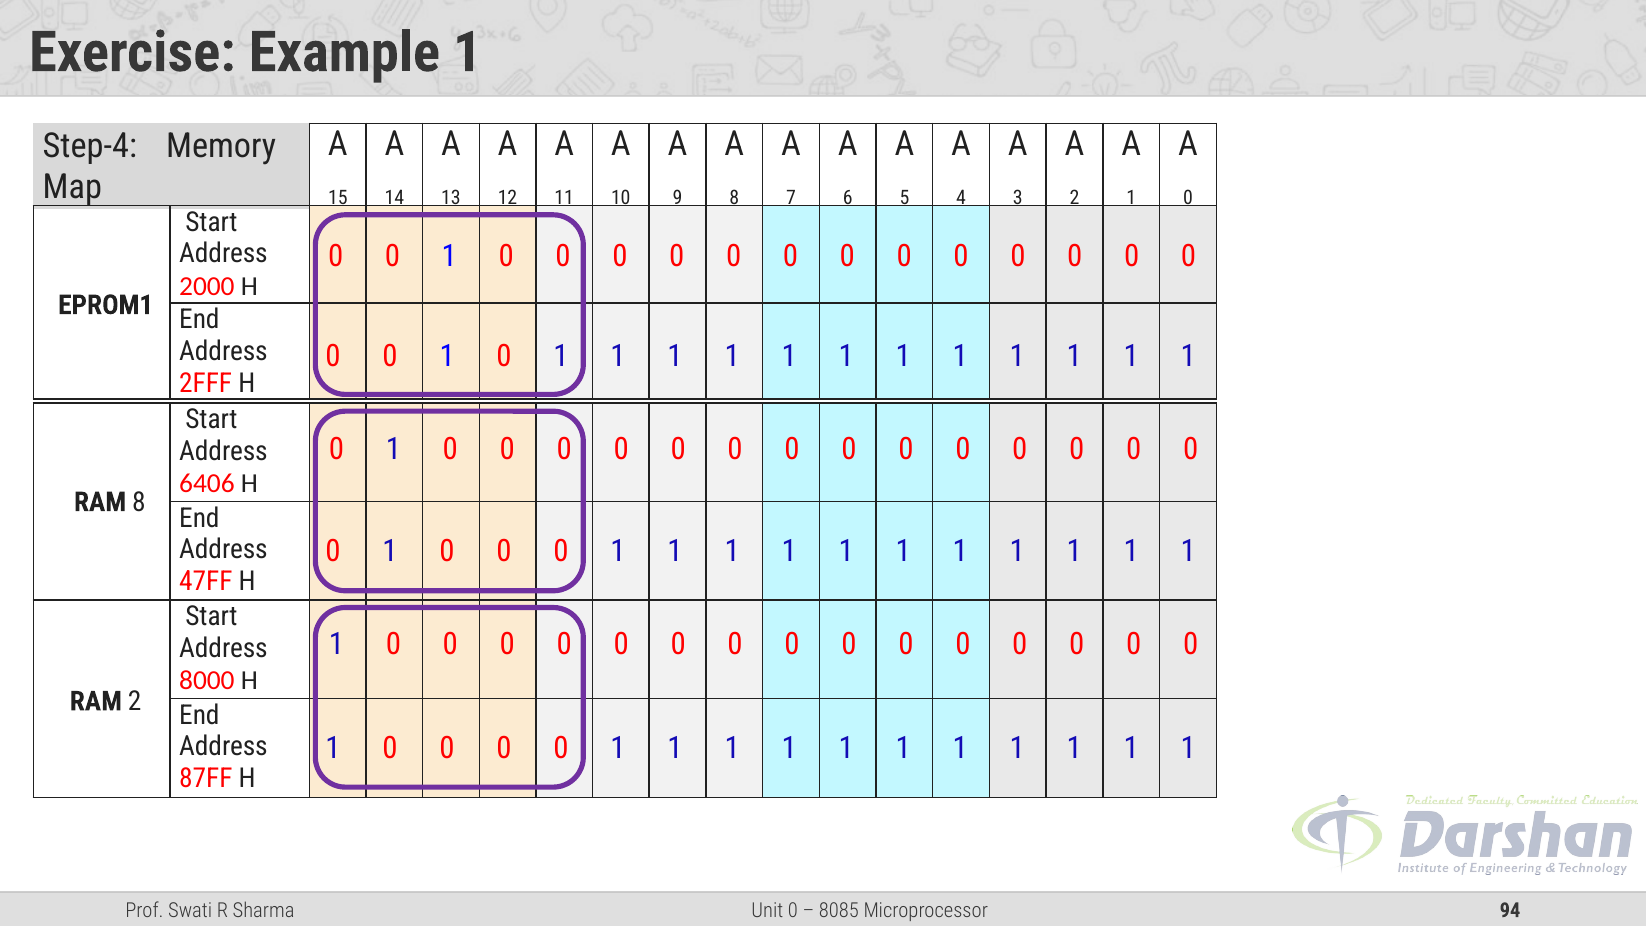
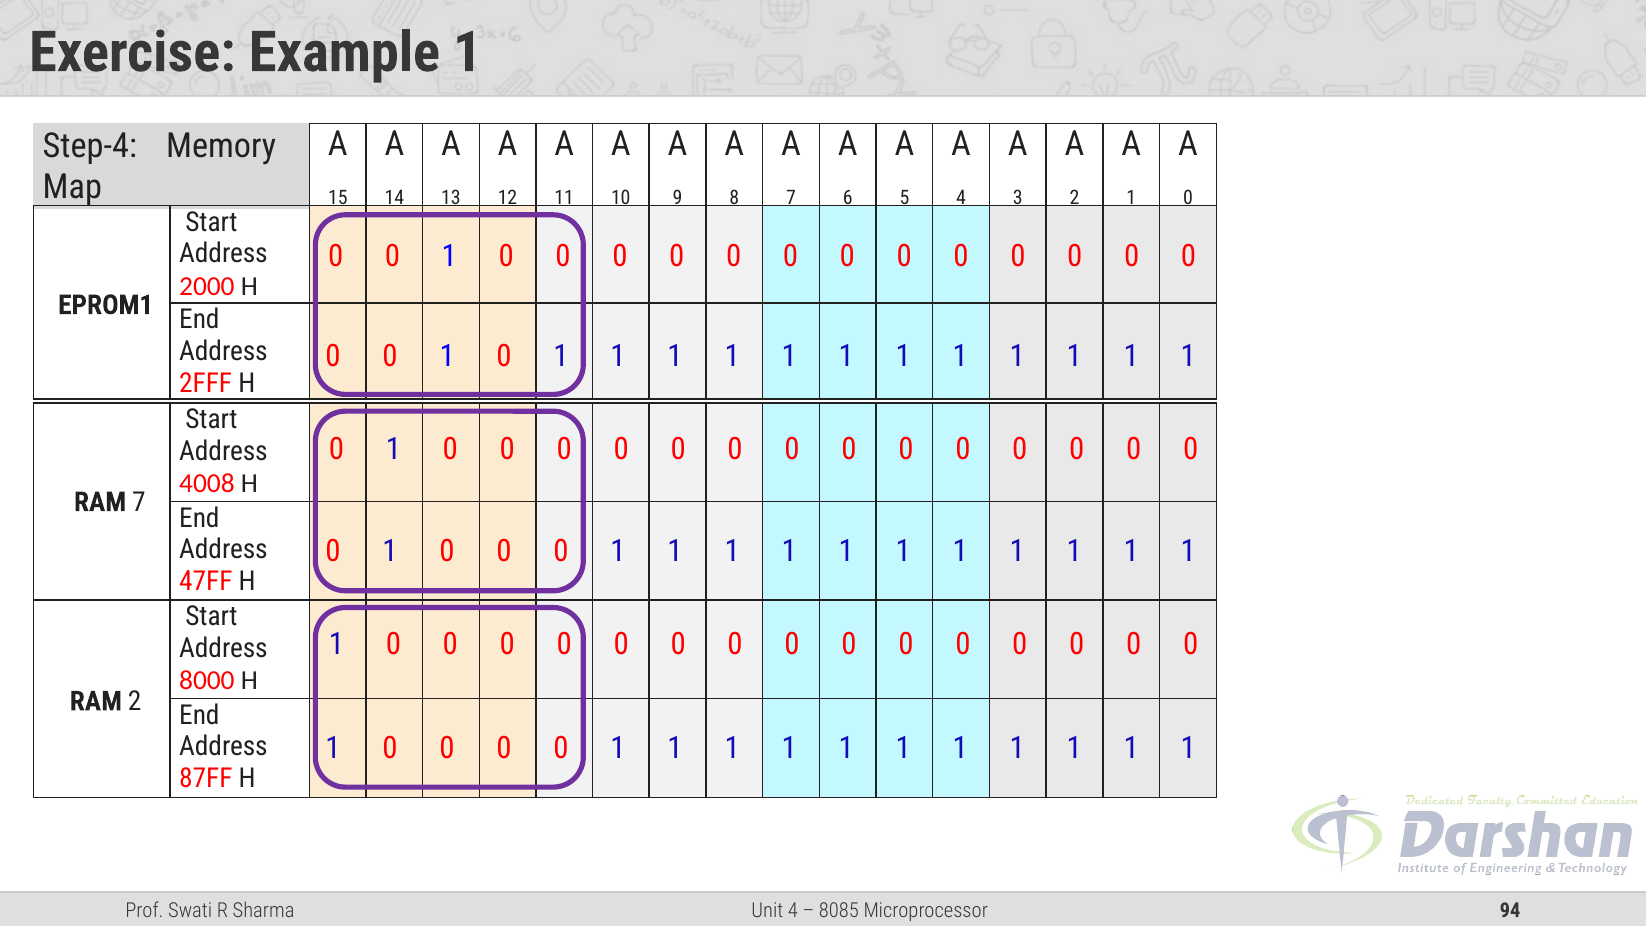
6406: 6406 -> 4008
RAM 8: 8 -> 7
0 at (793, 910): 0 -> 4
